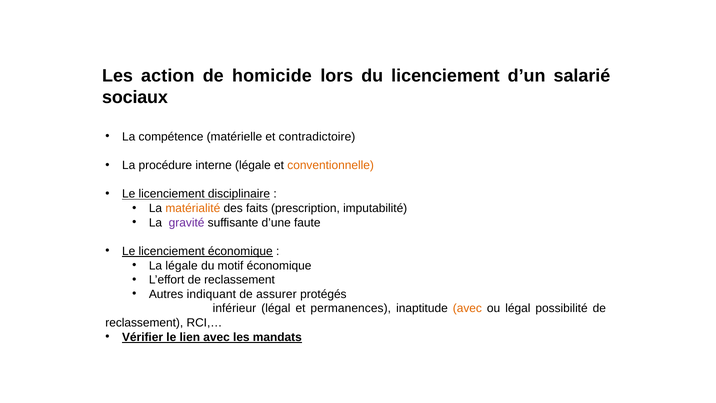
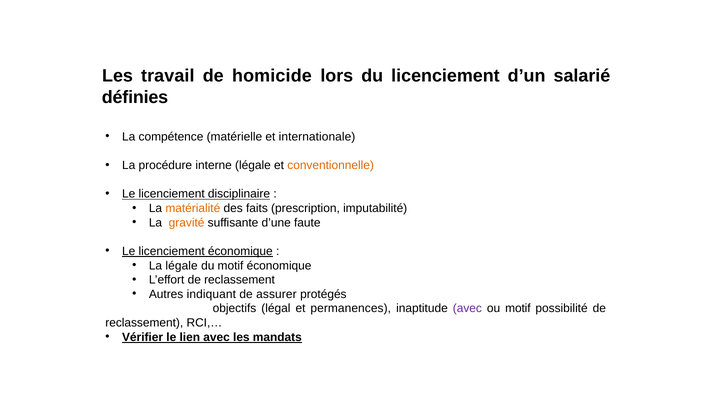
action: action -> travail
sociaux: sociaux -> définies
contradictoire: contradictoire -> internationale
gravité colour: purple -> orange
inférieur: inférieur -> objectifs
avec at (467, 308) colour: orange -> purple
ou légal: légal -> motif
